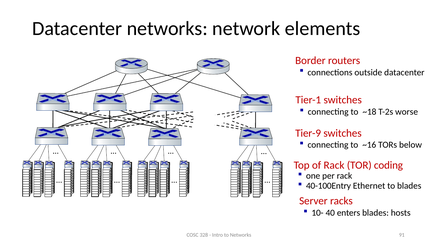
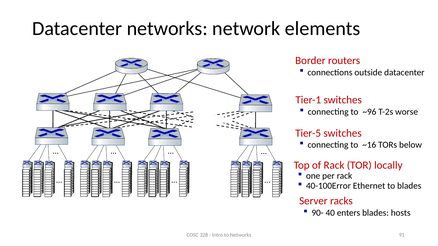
~18: ~18 -> ~96
Tier-9: Tier-9 -> Tier-5
coding: coding -> locally
40-100Entry: 40-100Entry -> 40-100Error
10-: 10- -> 90-
